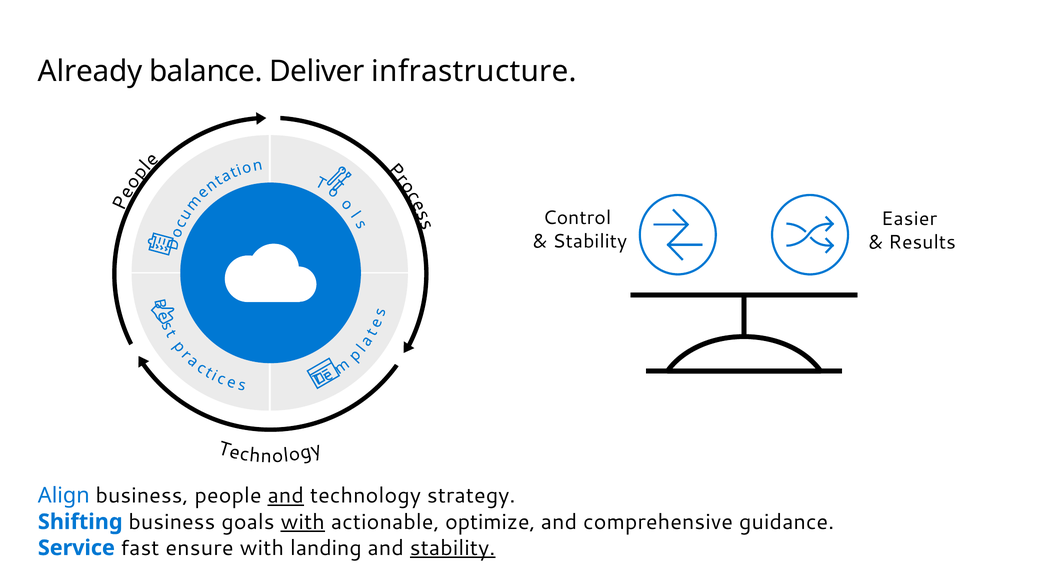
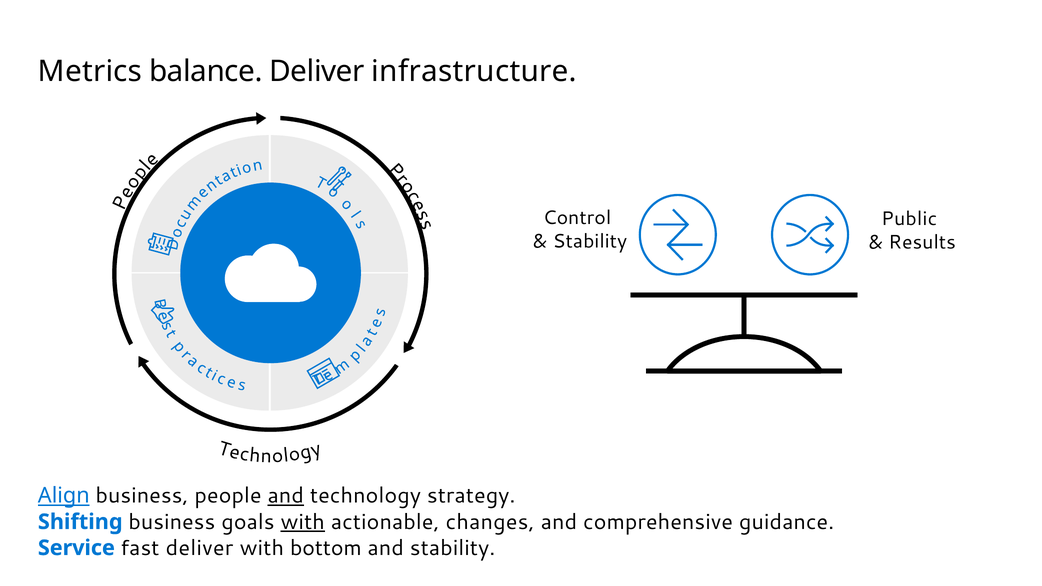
Already: Already -> Metrics
Easier: Easier -> Public
Align underline: none -> present
optimize: optimize -> changes
fast ensure: ensure -> deliver
landing: landing -> bottom
stability at (453, 548) underline: present -> none
